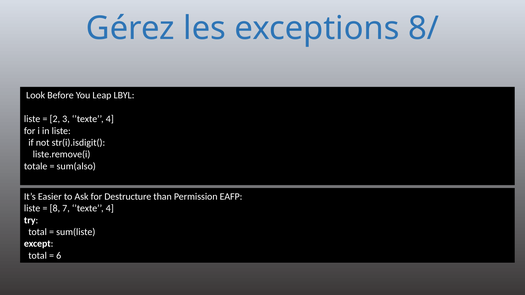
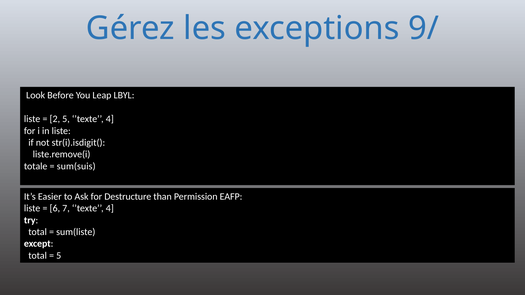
8/: 8/ -> 9/
2 3: 3 -> 5
sum(also: sum(also -> sum(suis
8: 8 -> 6
6 at (59, 256): 6 -> 5
